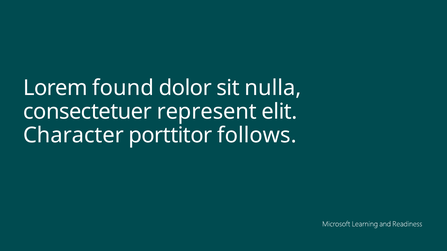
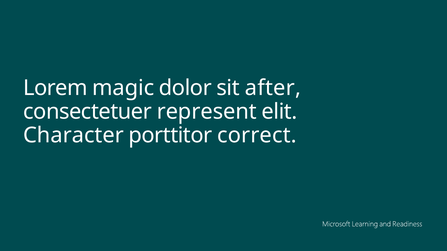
found: found -> magic
nulla: nulla -> after
follows: follows -> correct
